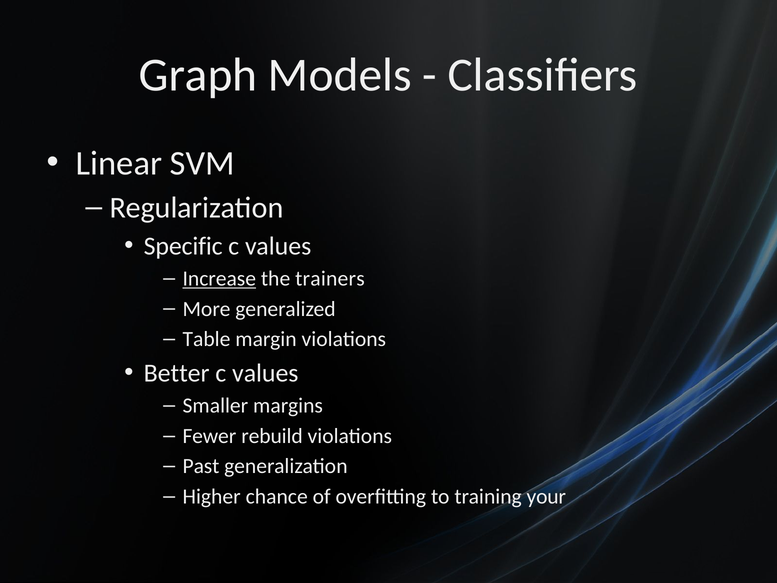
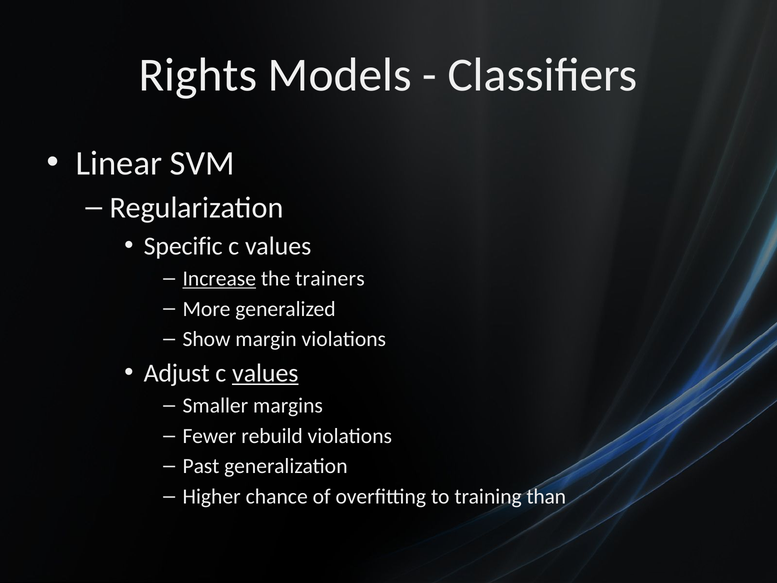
Graph: Graph -> Rights
Table: Table -> Show
Better: Better -> Adjust
values at (265, 373) underline: none -> present
your: your -> than
